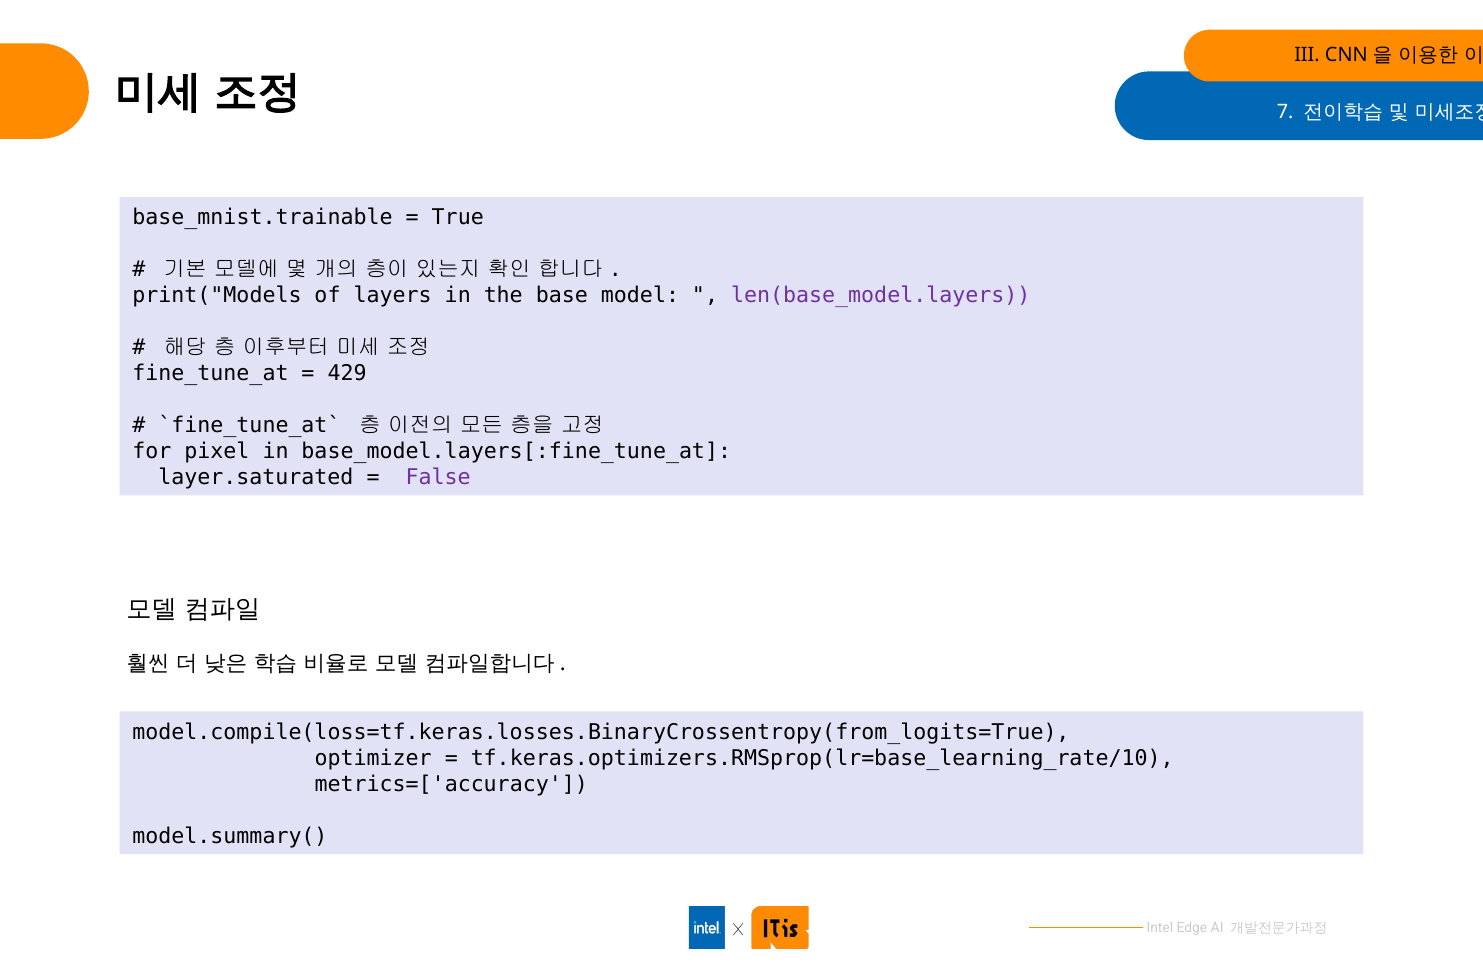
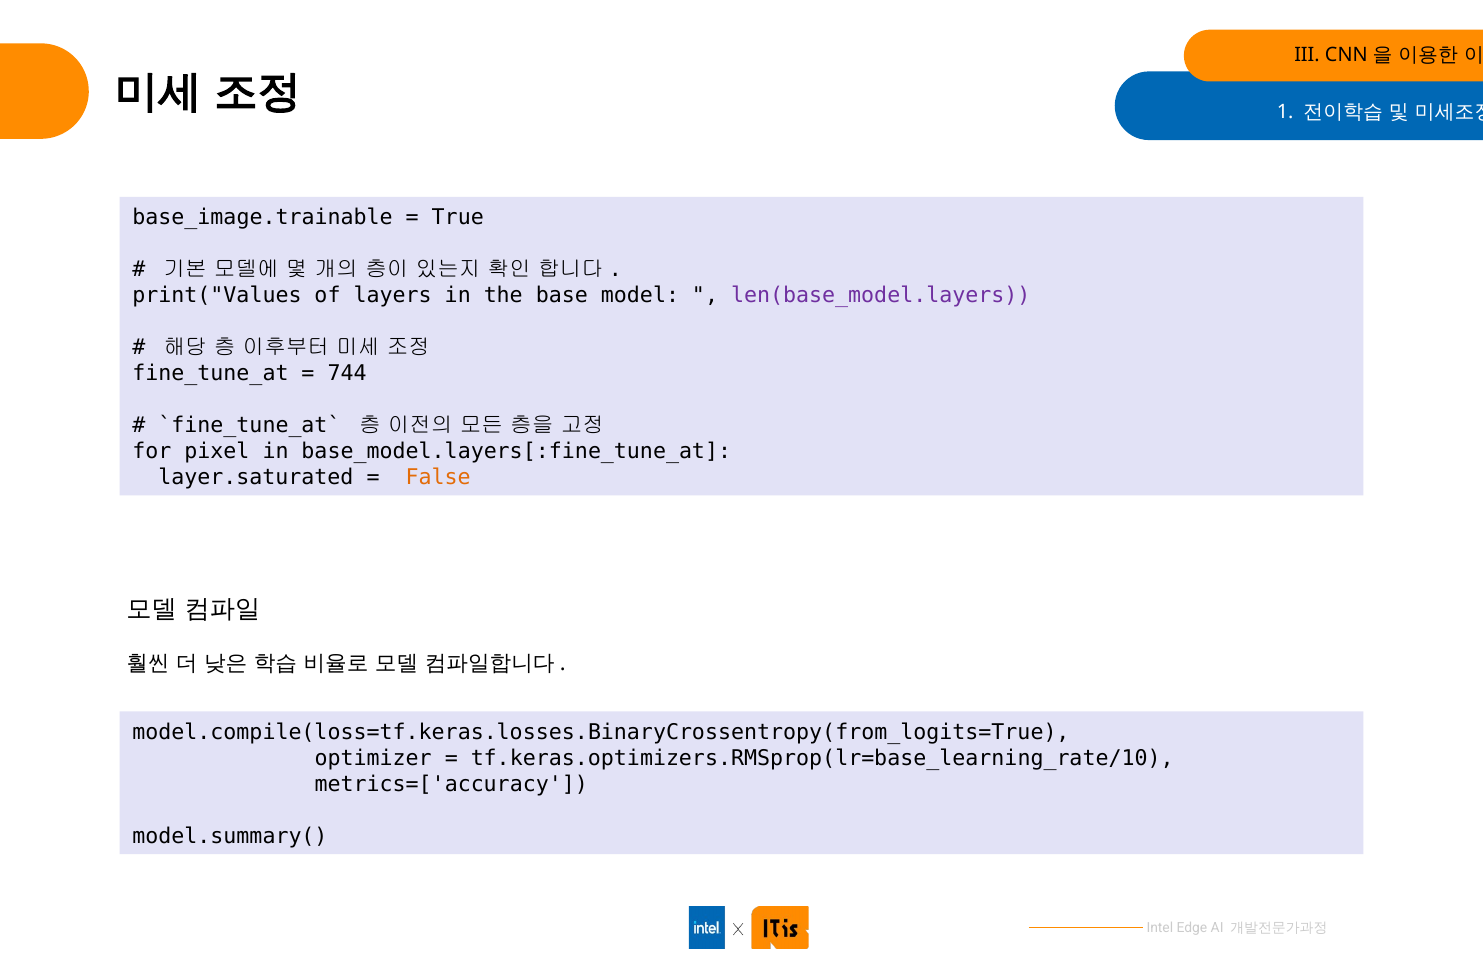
7: 7 -> 1
base_mnist.trainable: base_mnist.trainable -> base_image.trainable
print("Models: print("Models -> print("Values
429: 429 -> 744
False colour: purple -> orange
